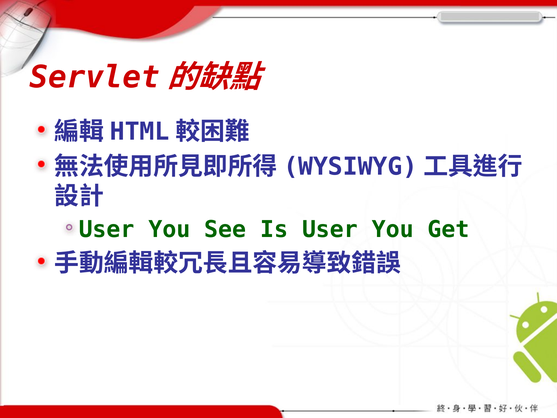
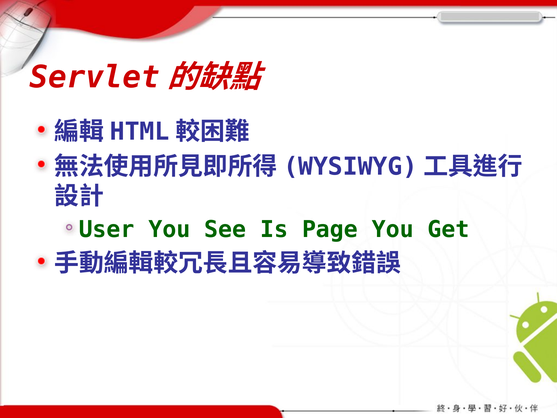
Is User: User -> Page
